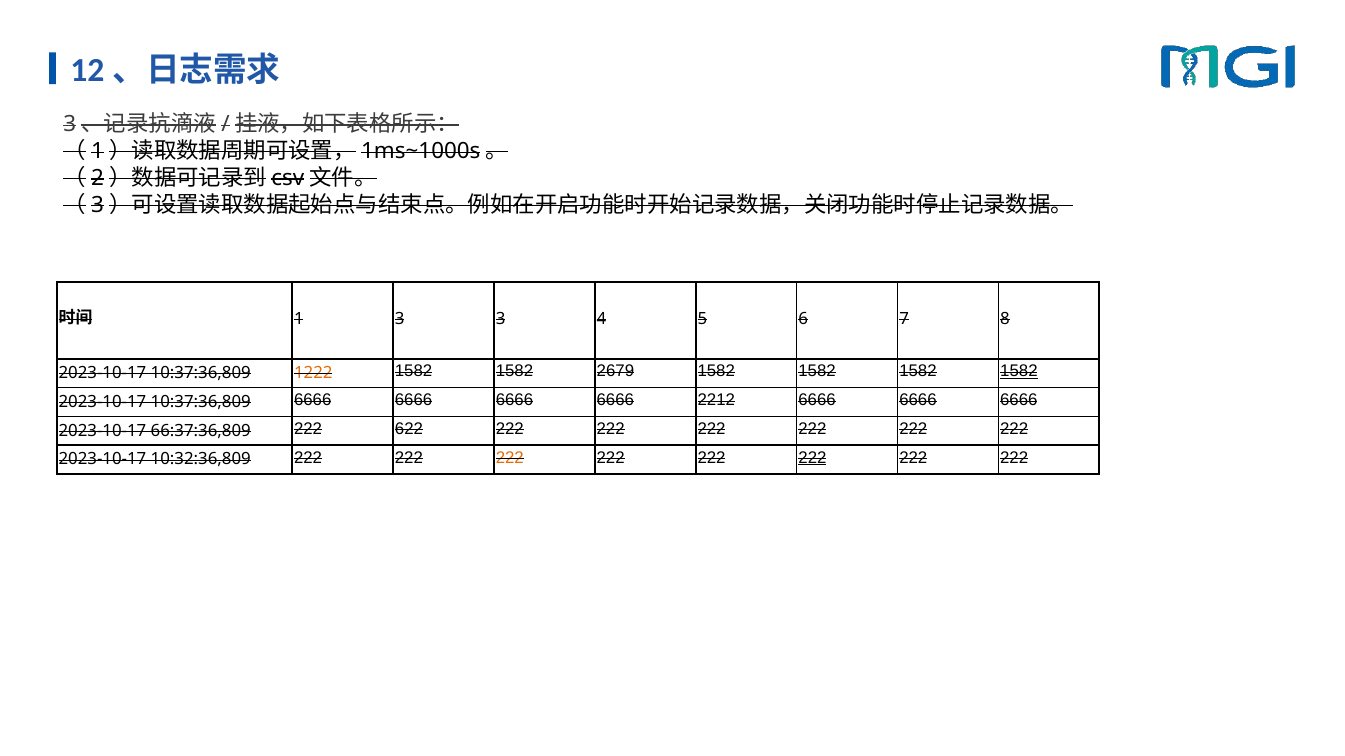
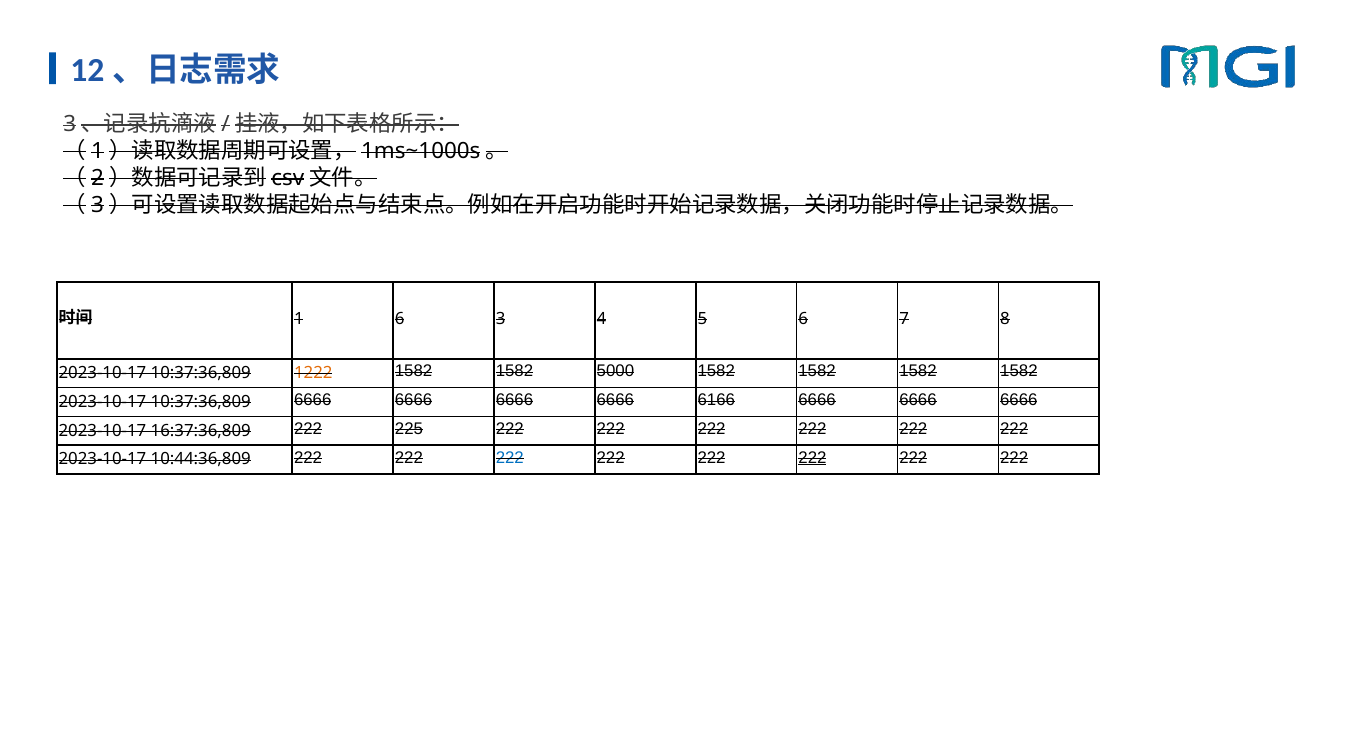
1 3: 3 -> 6
2679: 2679 -> 5000
1582 at (1019, 371) underline: present -> none
2212: 2212 -> 6166
66:37:36,809: 66:37:36,809 -> 16:37:36,809
622: 622 -> 225
10:32:36,809: 10:32:36,809 -> 10:44:36,809
222 at (510, 458) colour: orange -> blue
